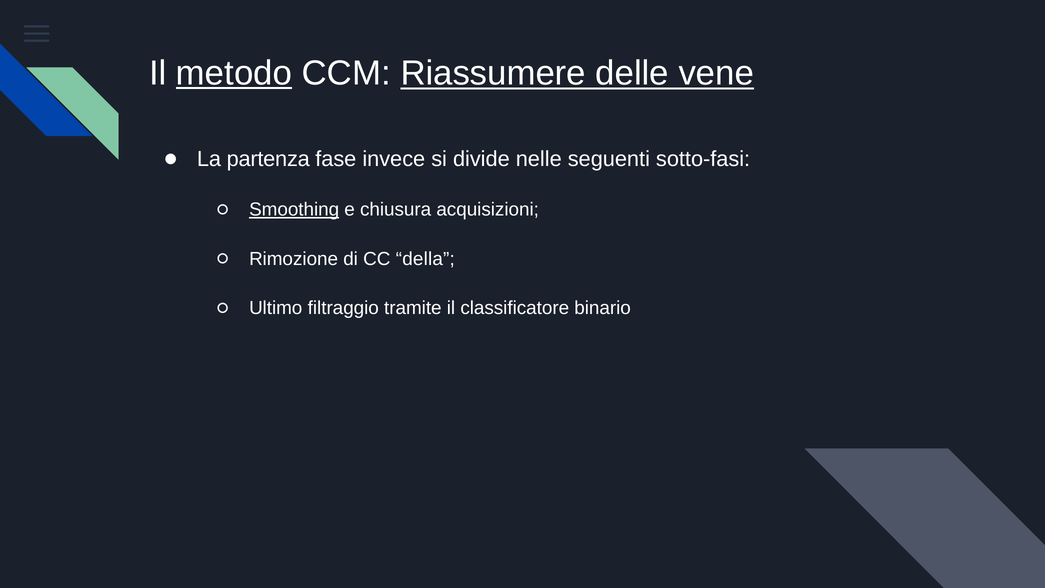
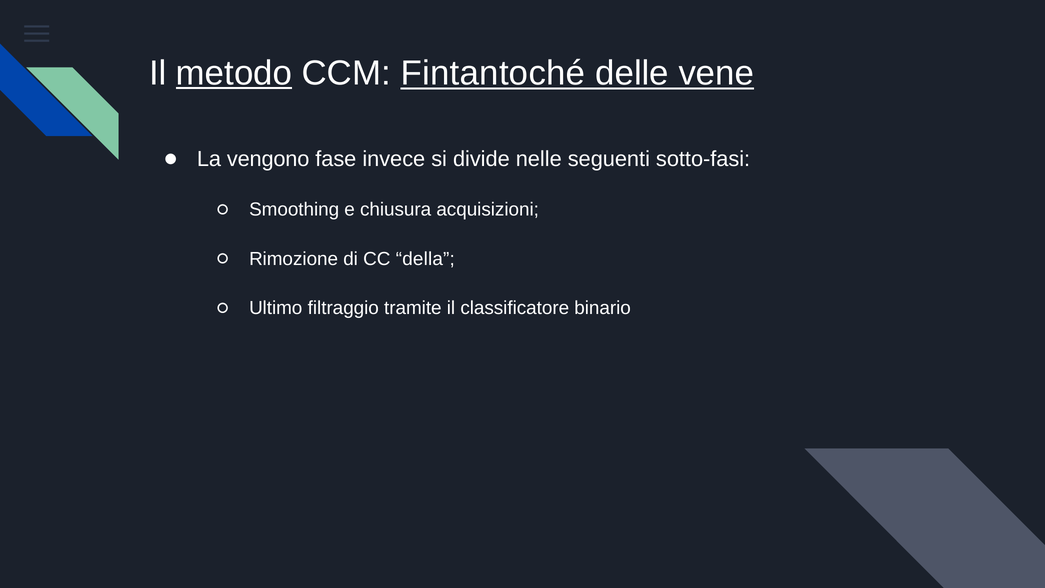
Riassumere: Riassumere -> Fintantoché
partenza: partenza -> vengono
Smoothing underline: present -> none
